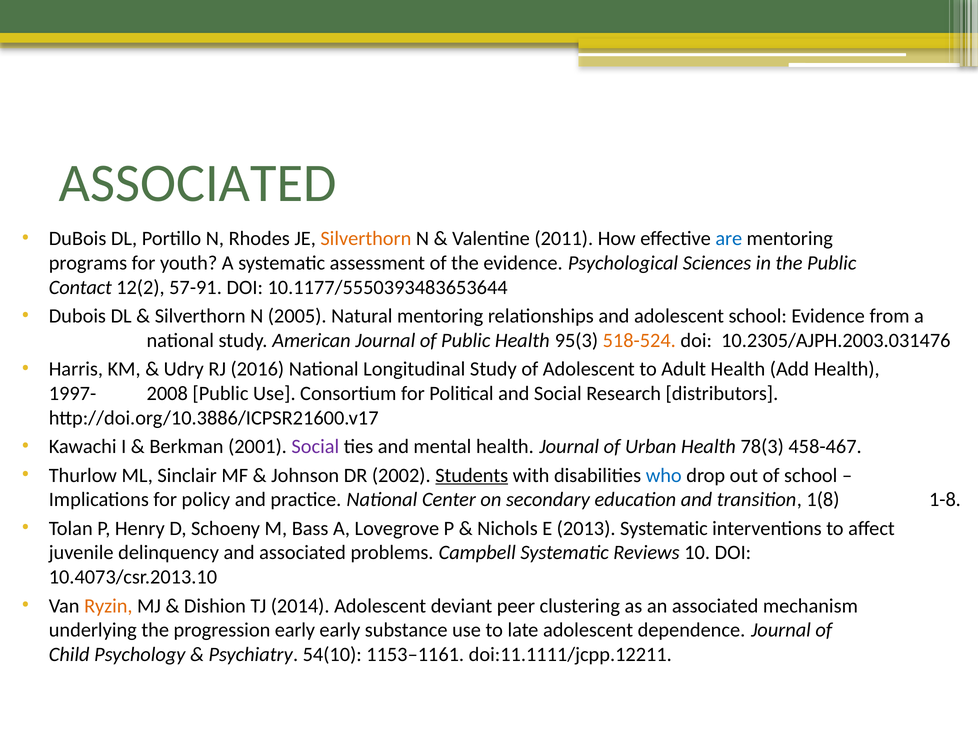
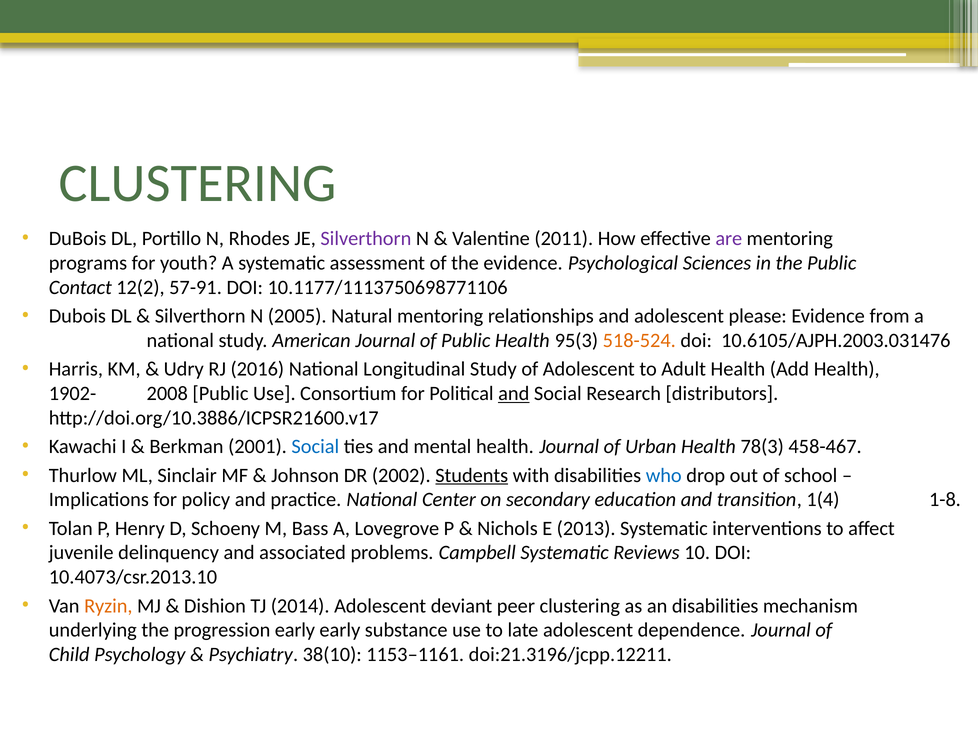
ASSOCIATED at (198, 183): ASSOCIATED -> CLUSTERING
Silverthorn at (366, 239) colour: orange -> purple
are colour: blue -> purple
10.1177/5550393483653644: 10.1177/5550393483653644 -> 10.1177/1113750698771106
adolescent school: school -> please
10.2305/AJPH.2003.031476: 10.2305/AJPH.2003.031476 -> 10.6105/AJPH.2003.031476
1997-: 1997- -> 1902-
and at (514, 393) underline: none -> present
Social at (315, 446) colour: purple -> blue
1(8: 1(8 -> 1(4
an associated: associated -> disabilities
54(10: 54(10 -> 38(10
doi:11.1111/jcpp.12211: doi:11.1111/jcpp.12211 -> doi:21.3196/jcpp.12211
